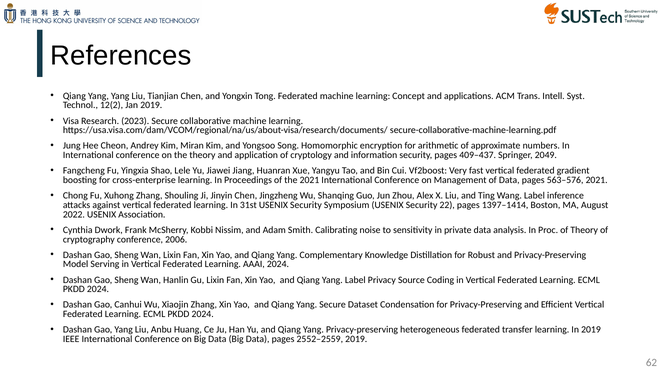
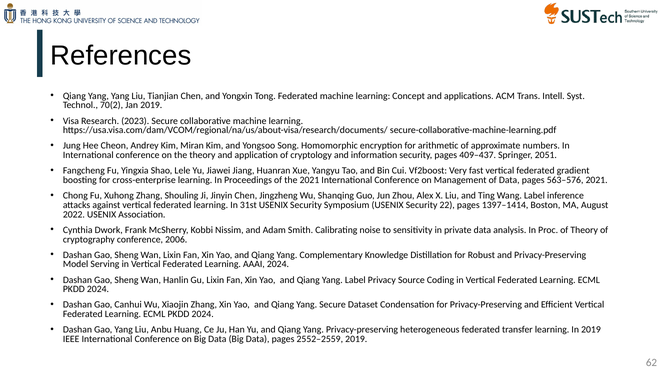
12(2: 12(2 -> 70(2
2049: 2049 -> 2051
